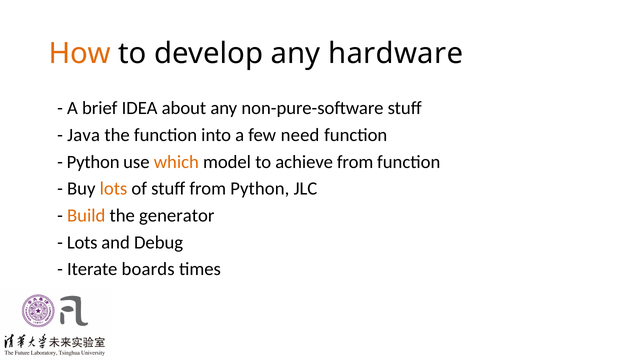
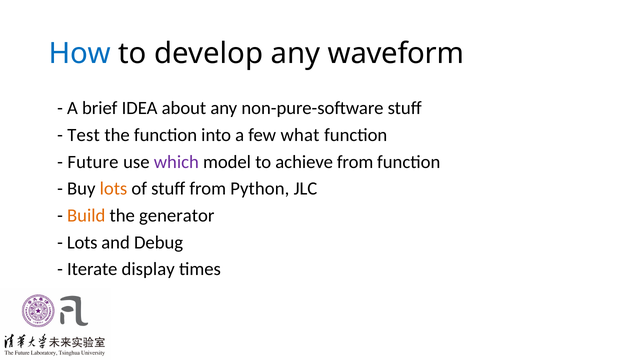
How colour: orange -> blue
hardware: hardware -> waveform
Java: Java -> Test
need: need -> what
Python at (93, 162): Python -> Future
which colour: orange -> purple
boards: boards -> display
